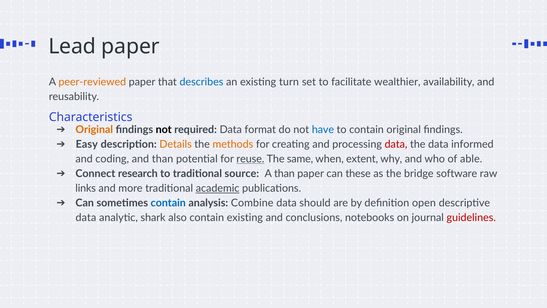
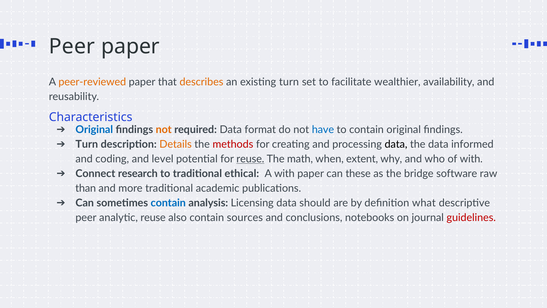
Lead at (72, 46): Lead -> Peer
describes colour: blue -> orange
Original at (94, 129) colour: orange -> blue
not at (164, 129) colour: black -> orange
Easy at (87, 144): Easy -> Turn
methods colour: orange -> red
data at (396, 144) colour: red -> black
and than: than -> level
same: same -> math
of able: able -> with
source: source -> ethical
A than: than -> with
links: links -> than
academic underline: present -> none
Combine: Combine -> Licensing
open: open -> what
data at (86, 217): data -> peer
analytic shark: shark -> reuse
contain existing: existing -> sources
